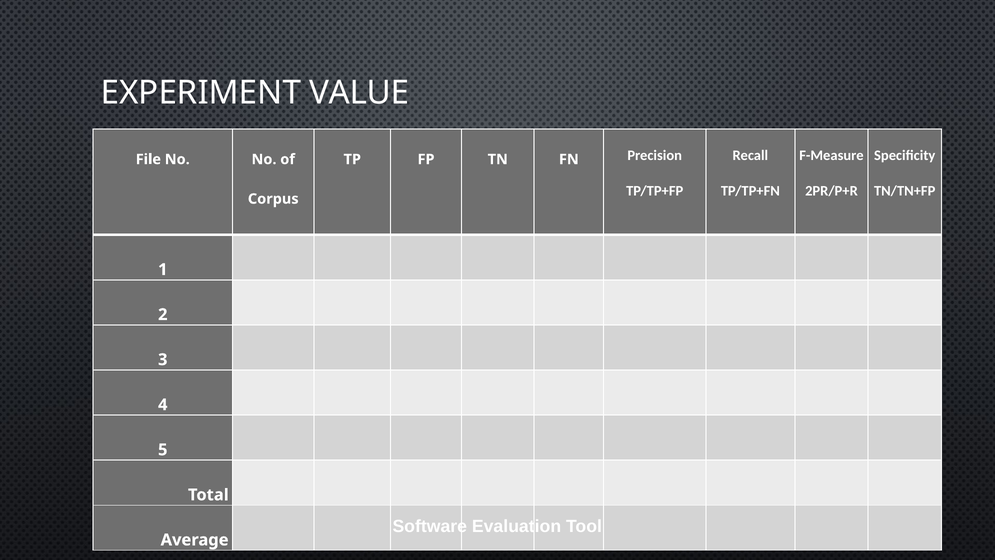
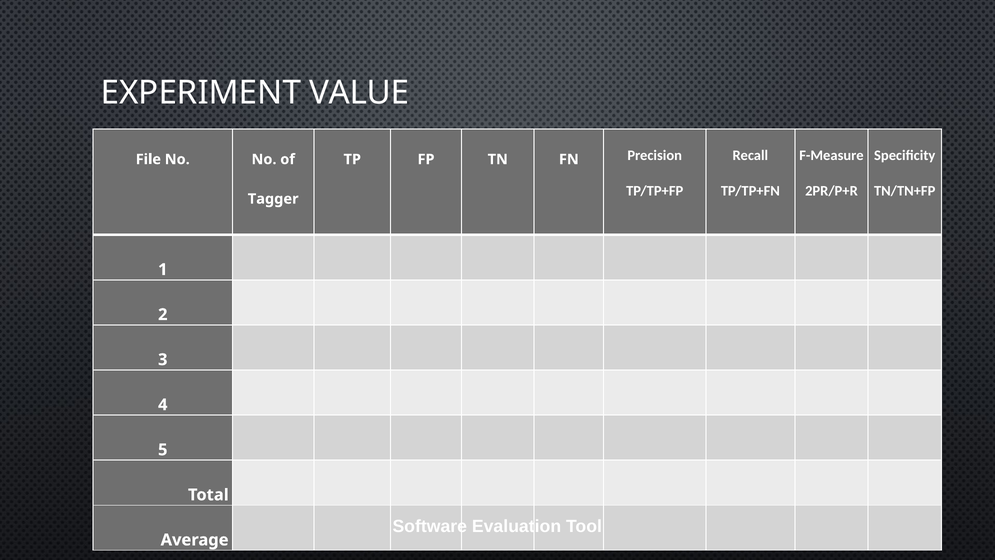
Corpus: Corpus -> Tagger
